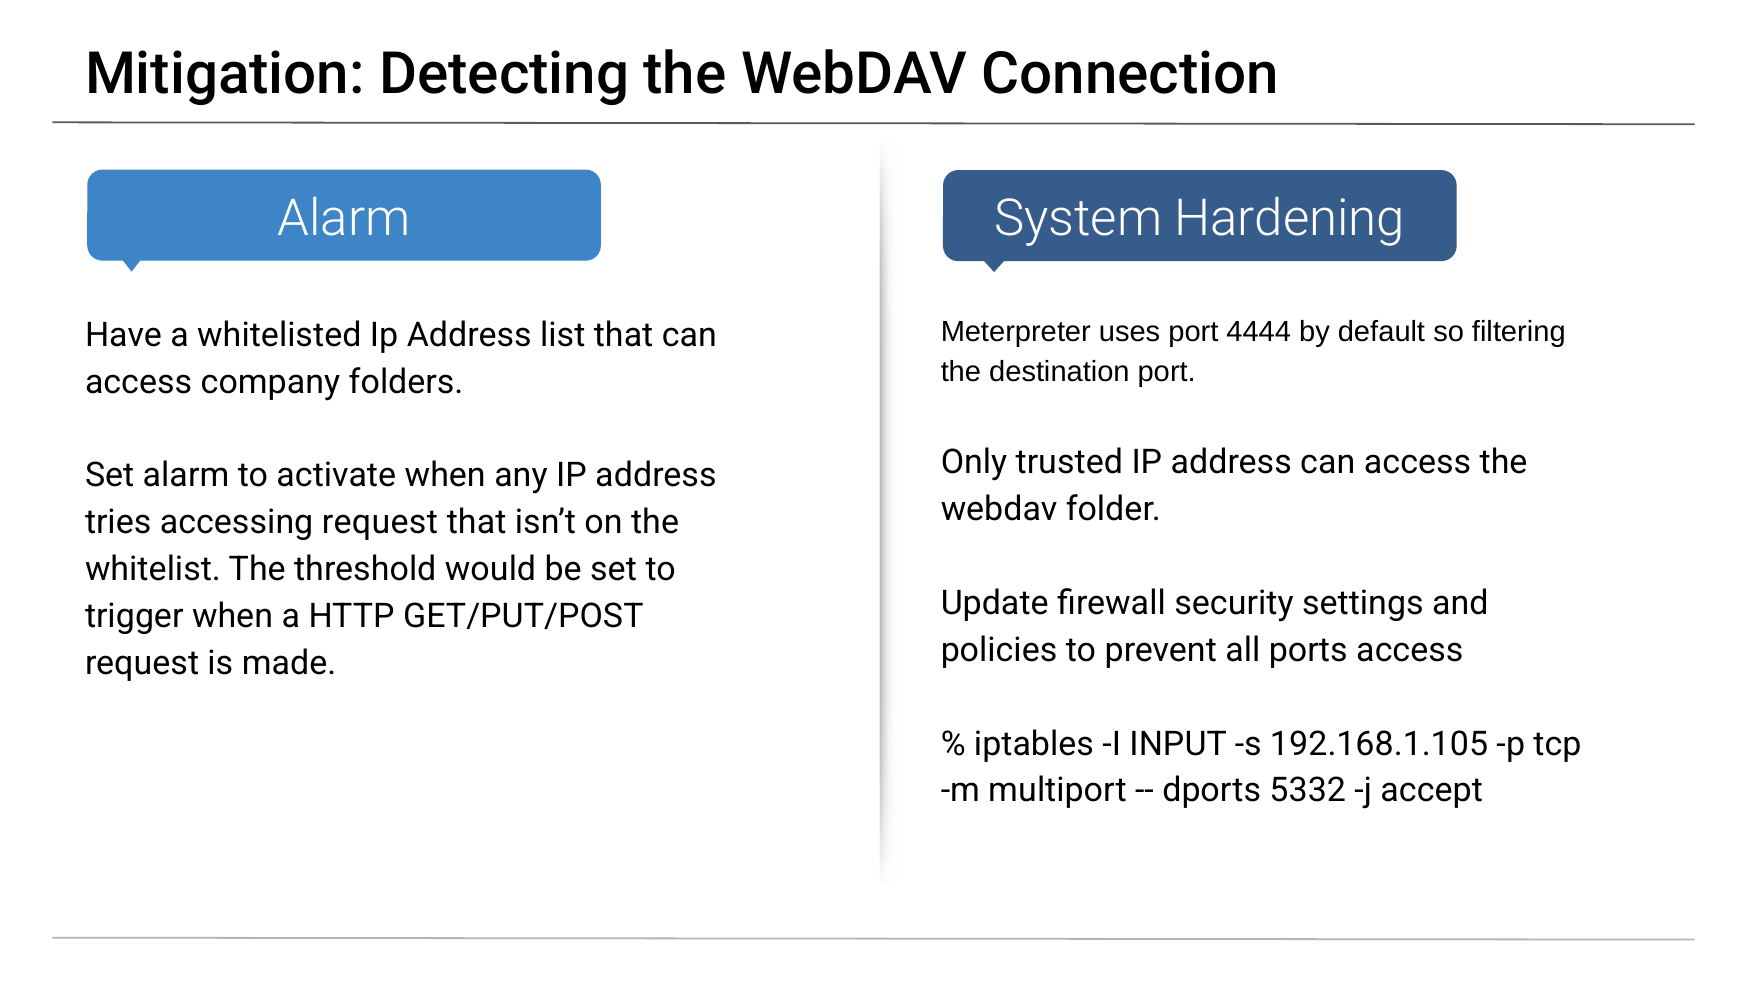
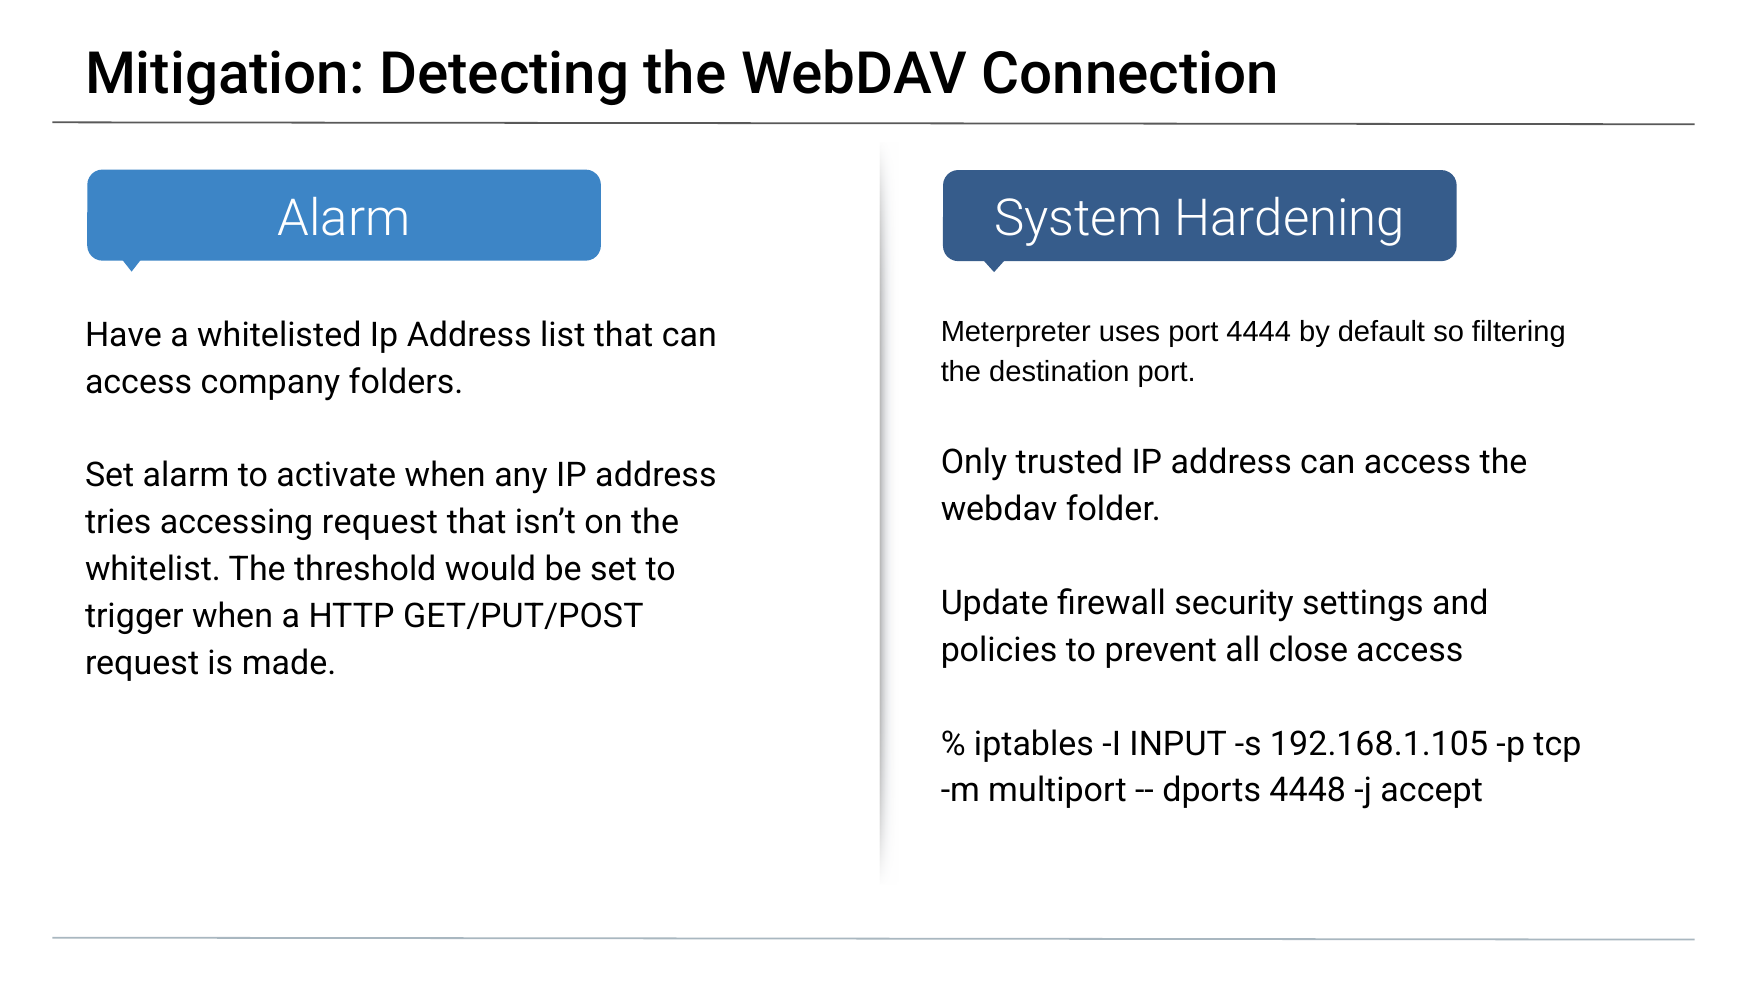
ports: ports -> close
5332: 5332 -> 4448
